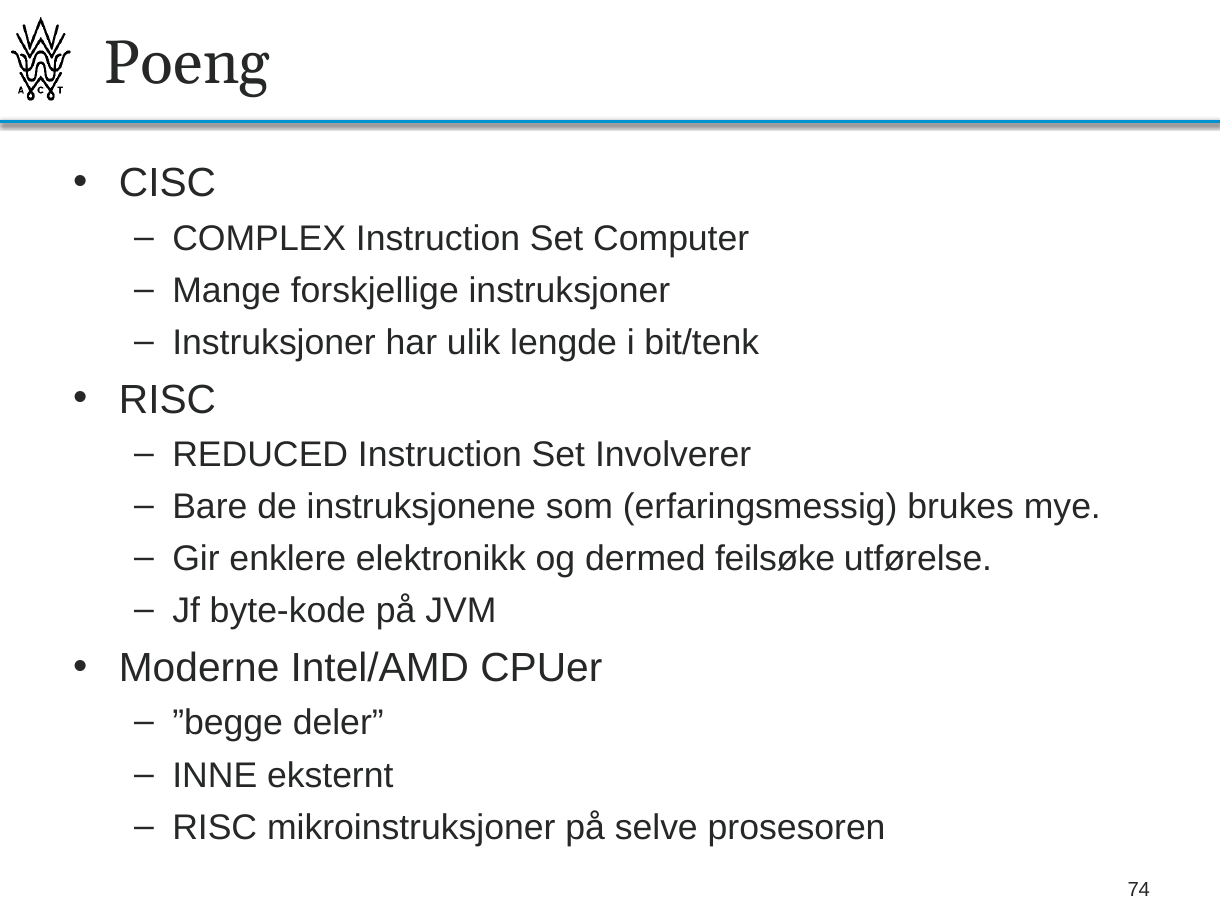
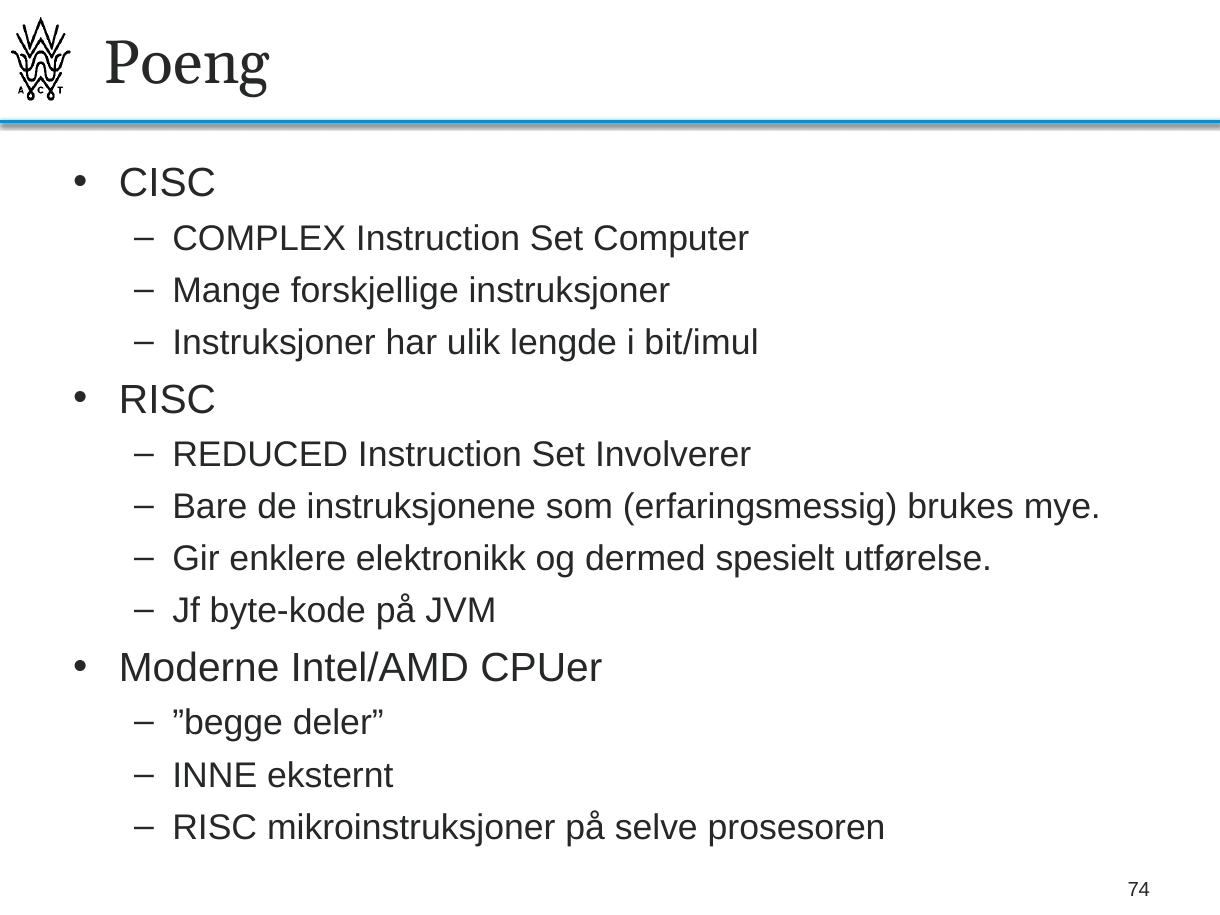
bit/tenk: bit/tenk -> bit/imul
feilsøke: feilsøke -> spesielt
